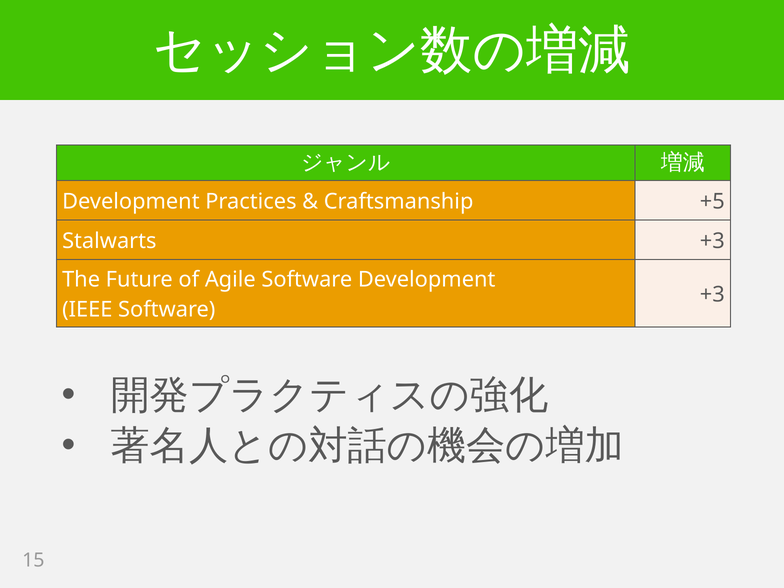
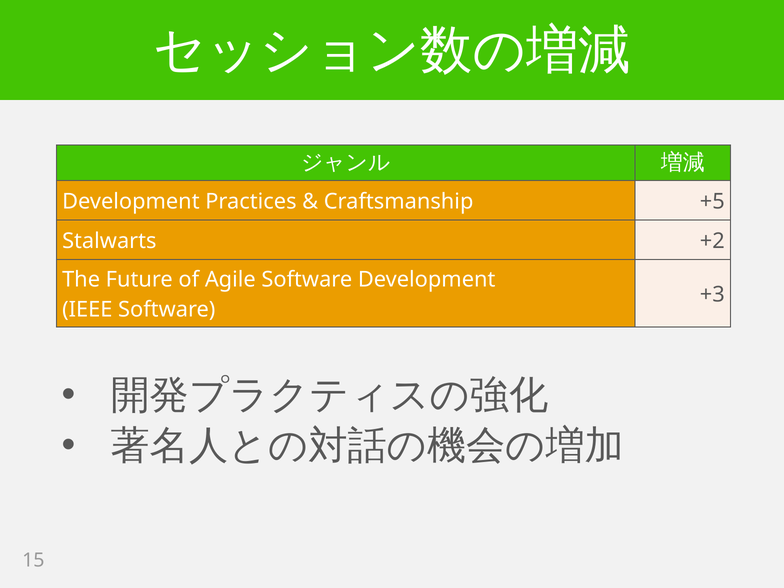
Stalwarts +3: +3 -> +2
